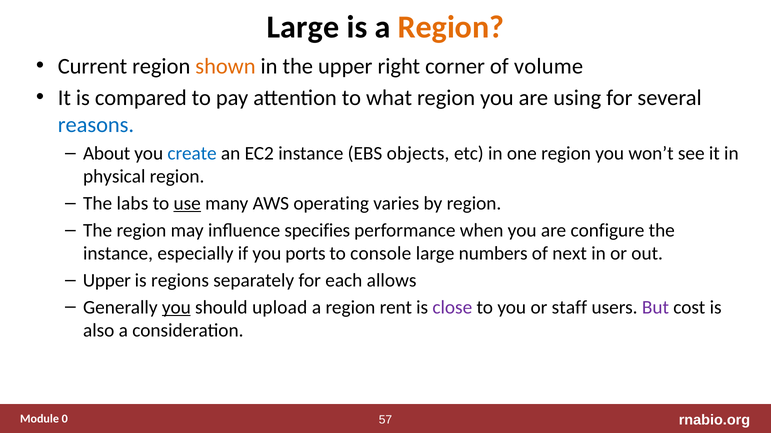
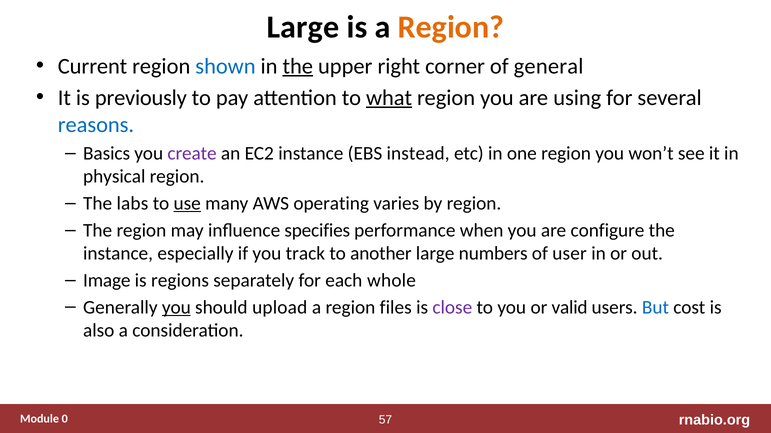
shown colour: orange -> blue
the at (298, 66) underline: none -> present
volume: volume -> general
compared: compared -> previously
what underline: none -> present
About: About -> Basics
create colour: blue -> purple
objects: objects -> instead
ports: ports -> track
console: console -> another
next: next -> user
Upper at (107, 281): Upper -> Image
allows: allows -> whole
rent: rent -> files
staff: staff -> valid
But colour: purple -> blue
